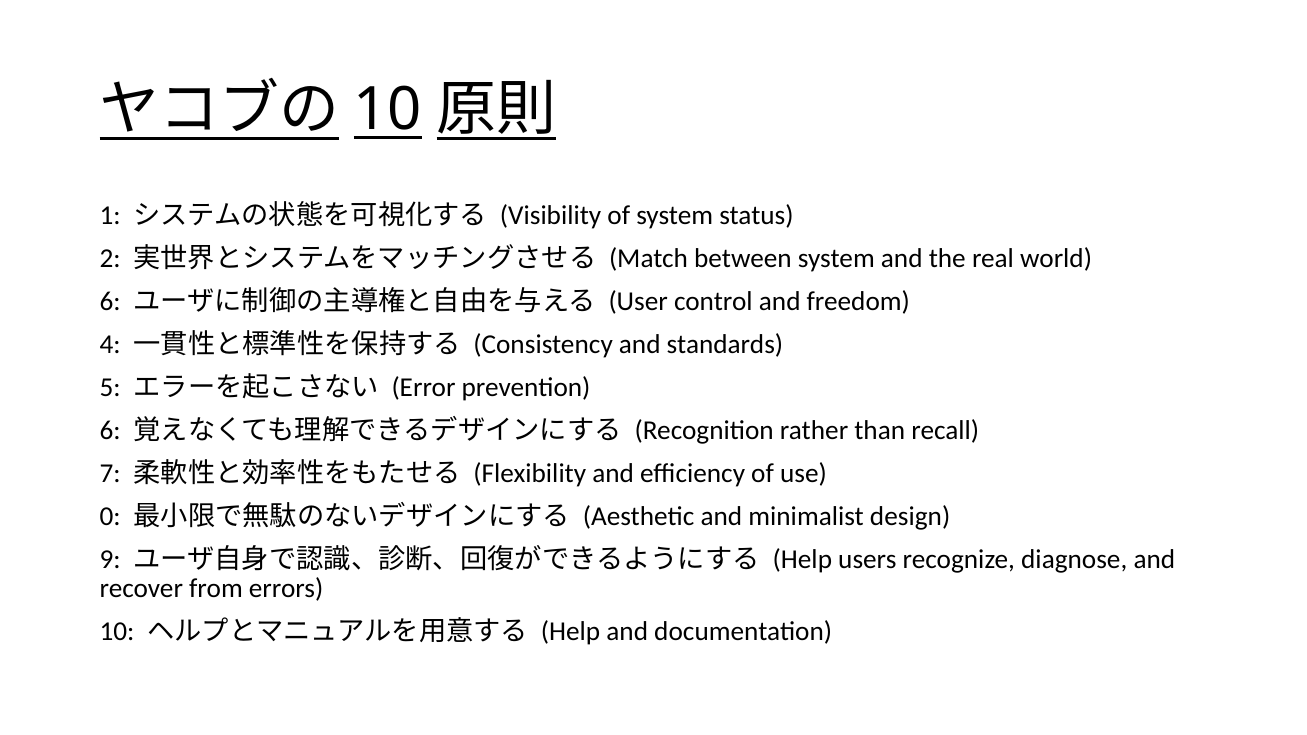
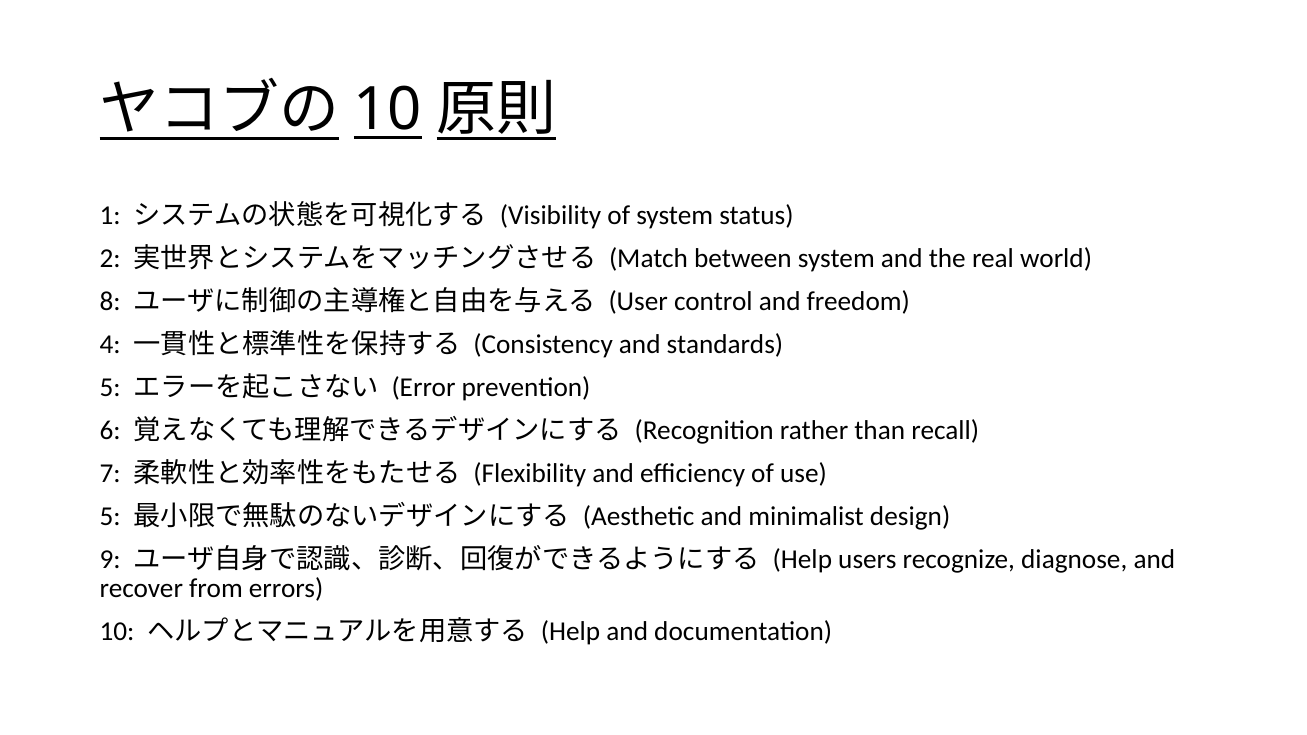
6 at (110, 301): 6 -> 8
0 at (110, 516): 0 -> 5
